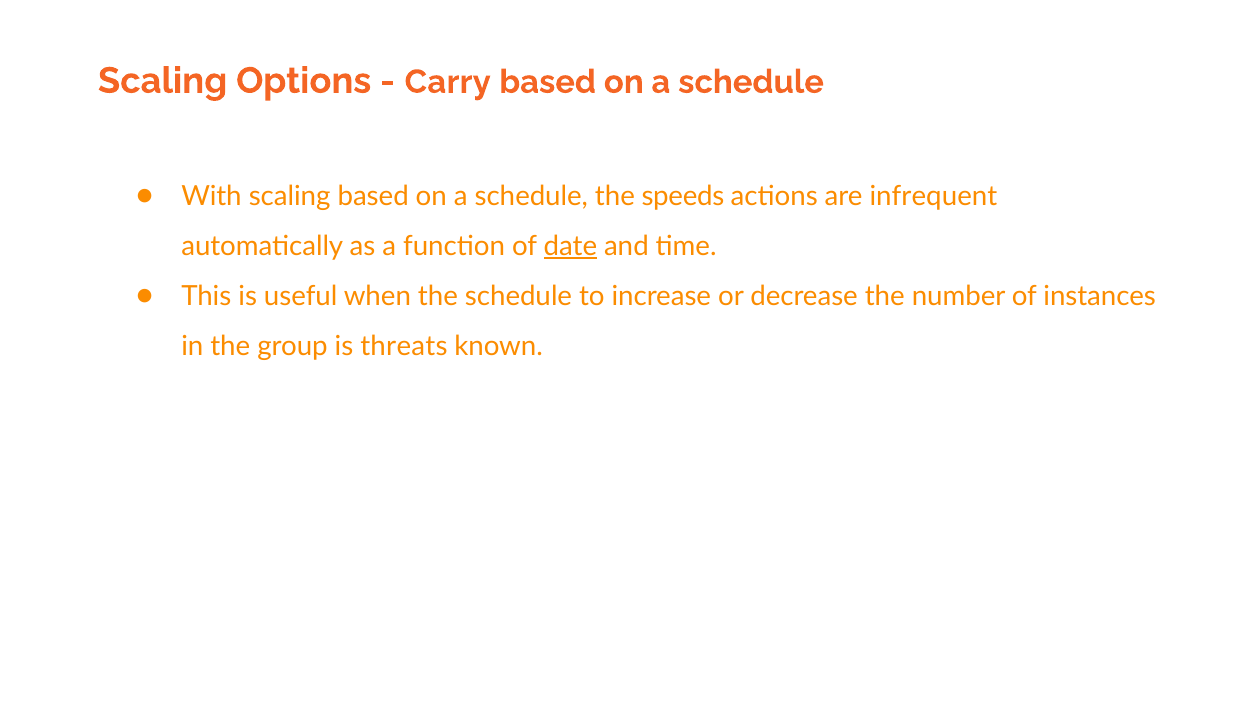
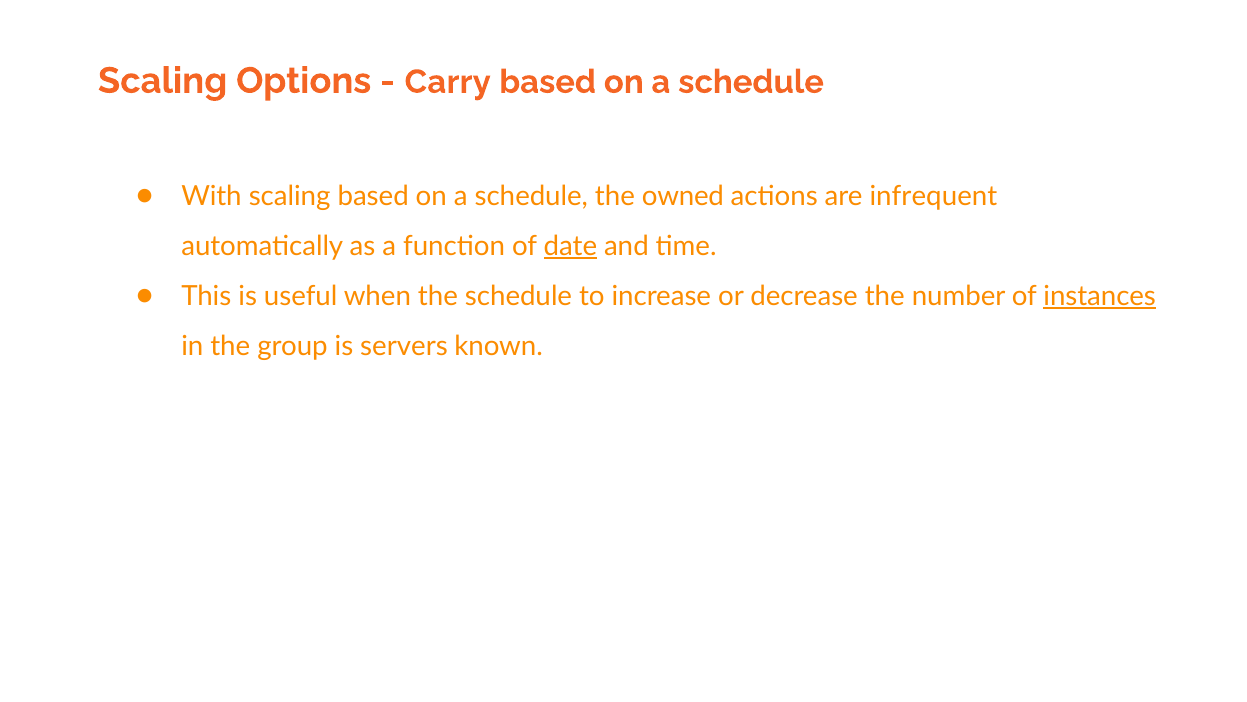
speeds: speeds -> owned
instances underline: none -> present
threats: threats -> servers
